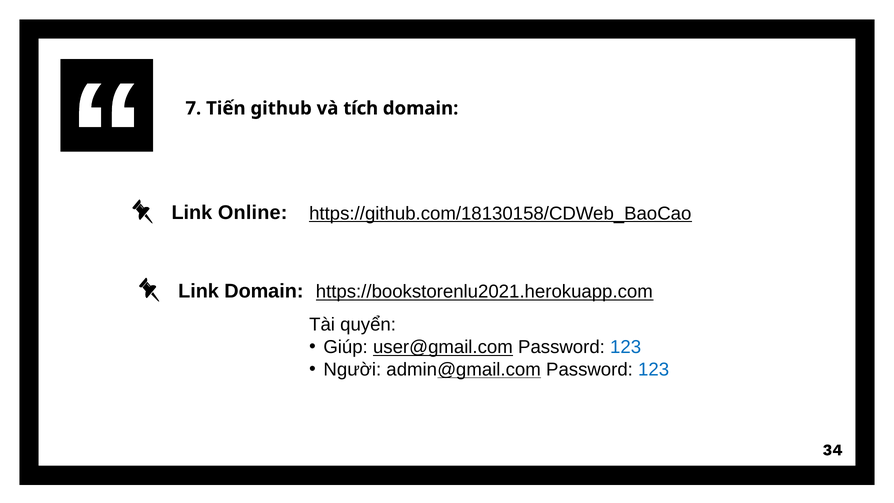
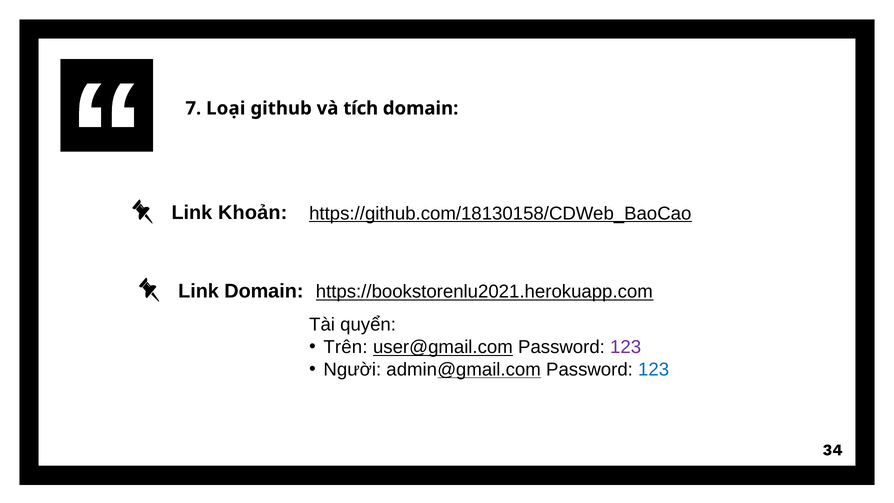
Tiến: Tiến -> Loại
Online: Online -> Khoản
Giúp: Giúp -> Trên
123 at (626, 347) colour: blue -> purple
